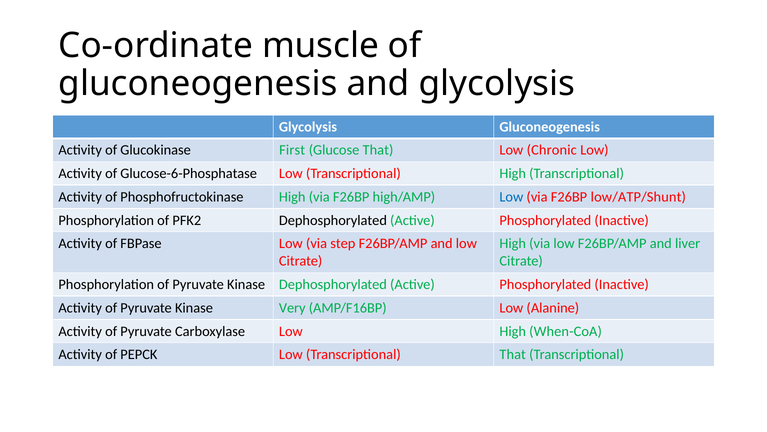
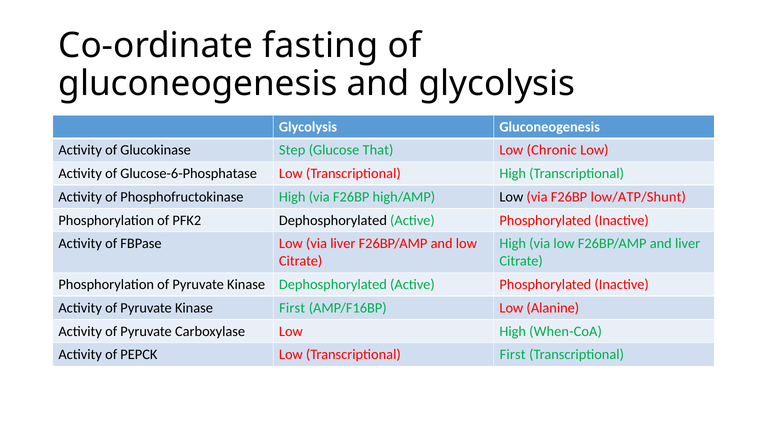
muscle: muscle -> fasting
First: First -> Step
Low at (511, 197) colour: blue -> black
via step: step -> liver
Kinase Very: Very -> First
Transcriptional That: That -> First
